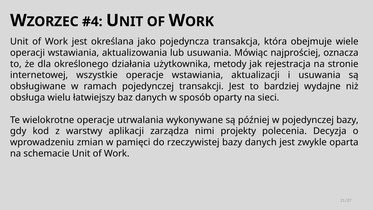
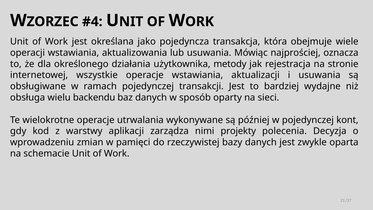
łatwiejszy: łatwiejszy -> backendu
pojedynczej bazy: bazy -> kont
